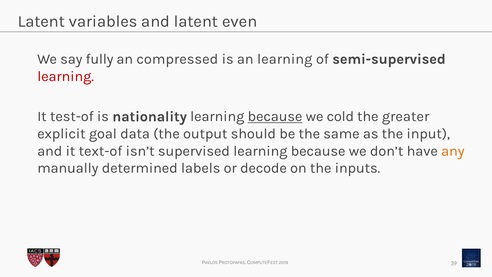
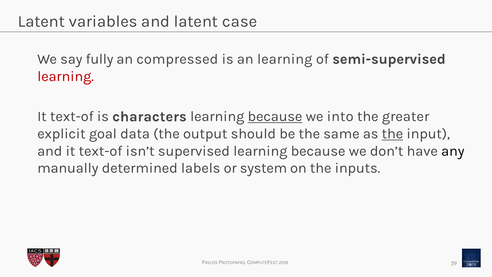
even: even -> case
test-of at (72, 116): test-of -> text-of
nationality: nationality -> characters
cold: cold -> into
the at (392, 134) underline: none -> present
any colour: orange -> black
decode: decode -> system
